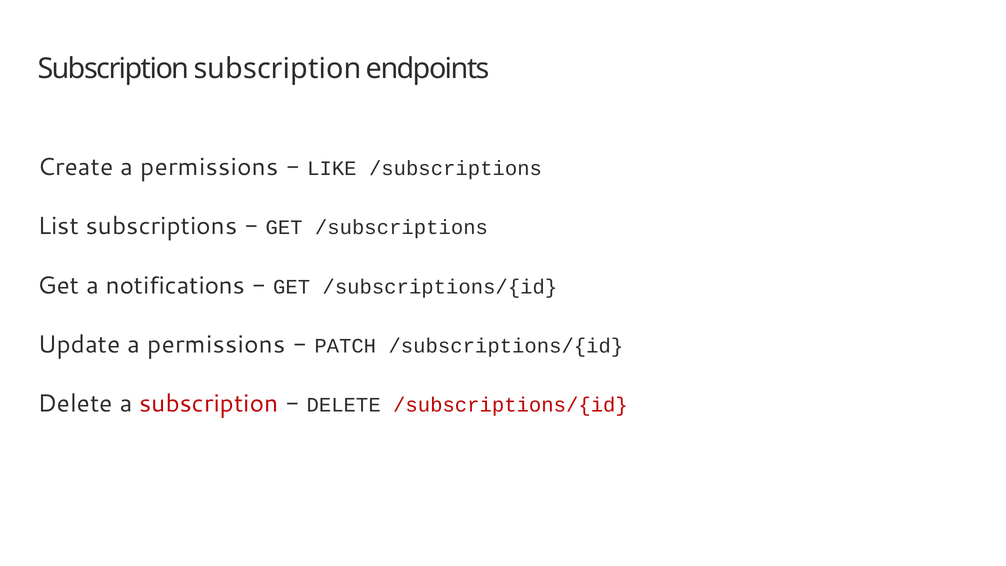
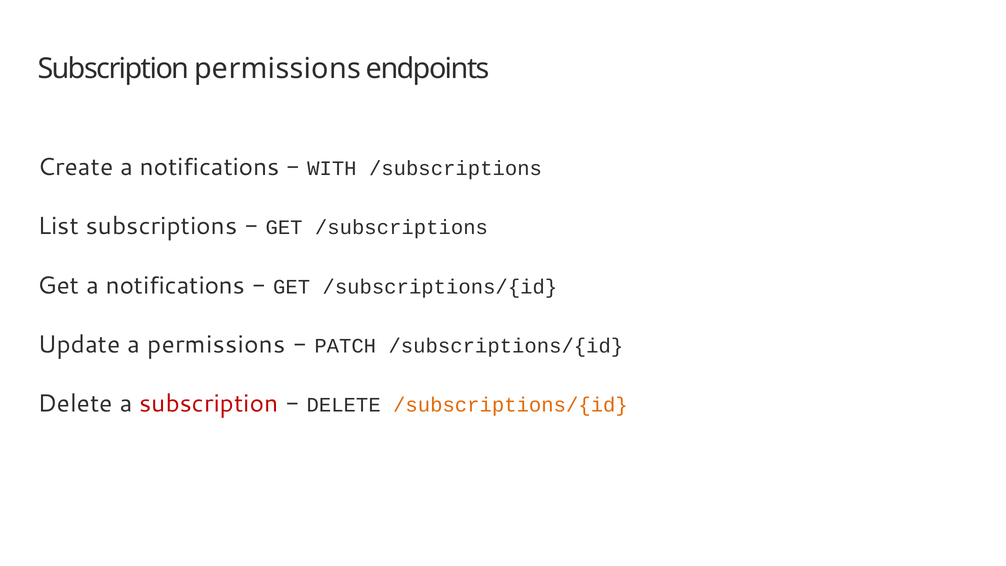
Subscription subscription: subscription -> permissions
Create a permissions: permissions -> notifications
LIKE: LIKE -> WITH
/subscriptions/{id at (510, 405) colour: red -> orange
